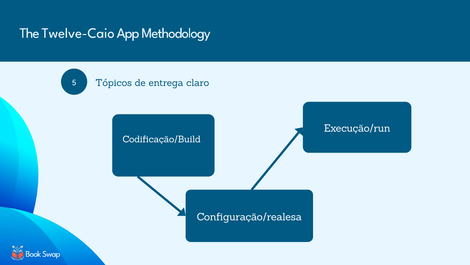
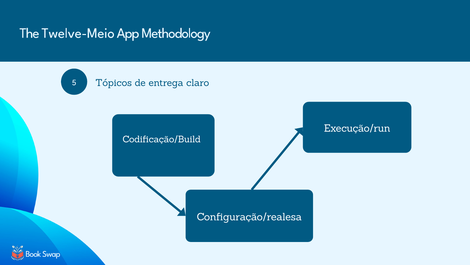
Twelve-Caio: Twelve-Caio -> Twelve-Meio
